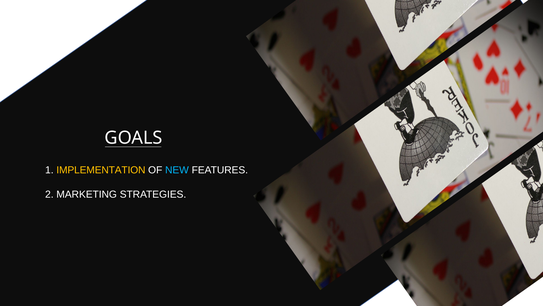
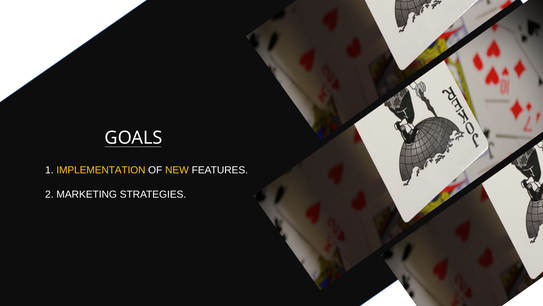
NEW colour: light blue -> yellow
